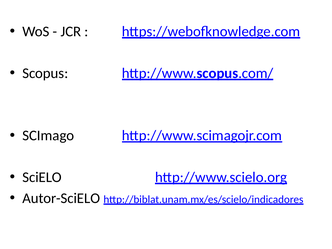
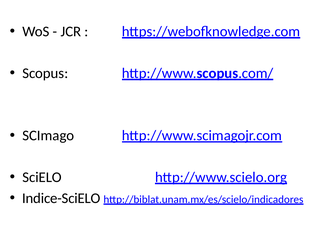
Autor-SciELO: Autor-SciELO -> Indice-SciELO
